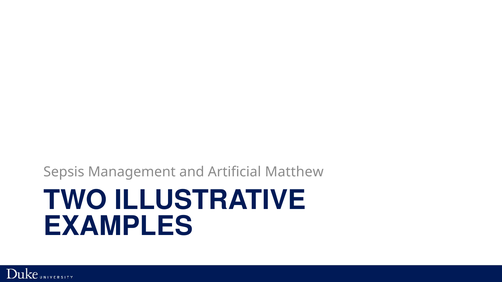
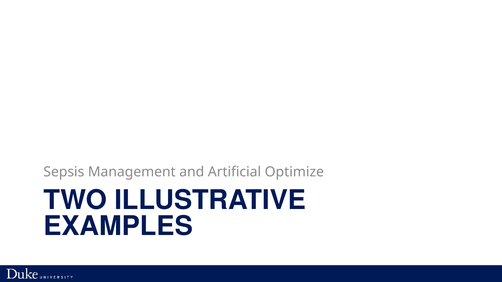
Matthew: Matthew -> Optimize
